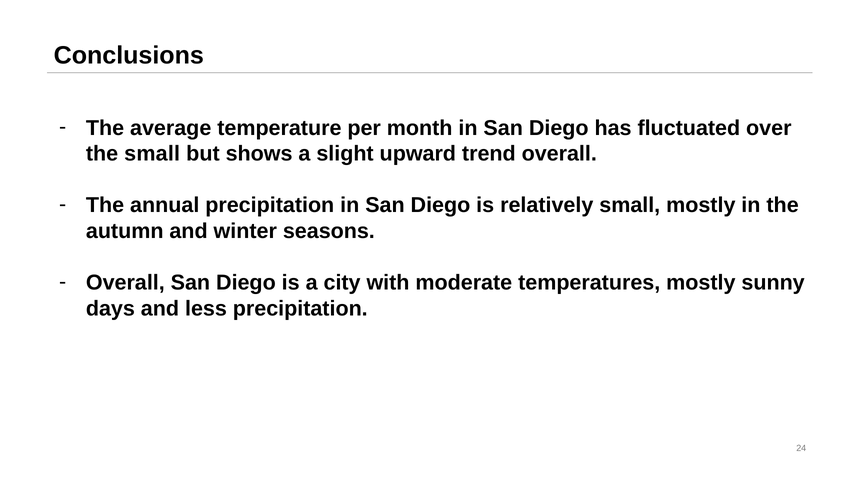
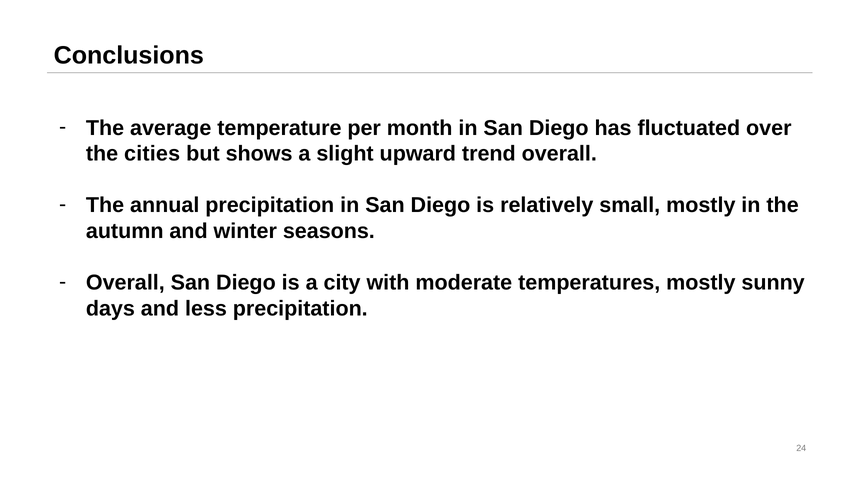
the small: small -> cities
